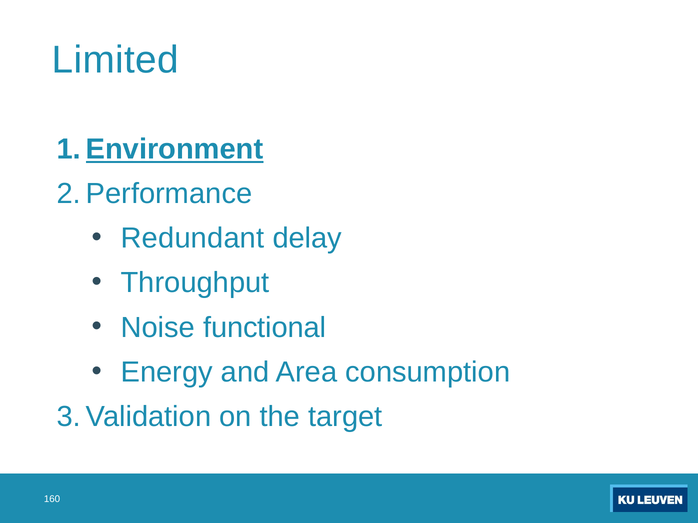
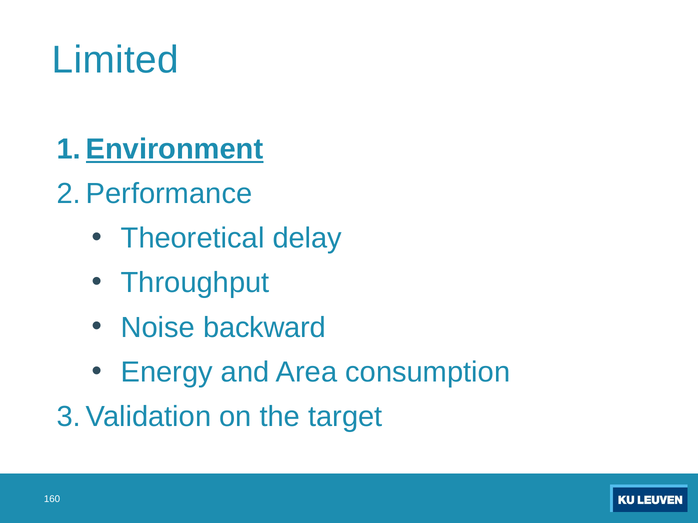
Redundant: Redundant -> Theoretical
functional: functional -> backward
